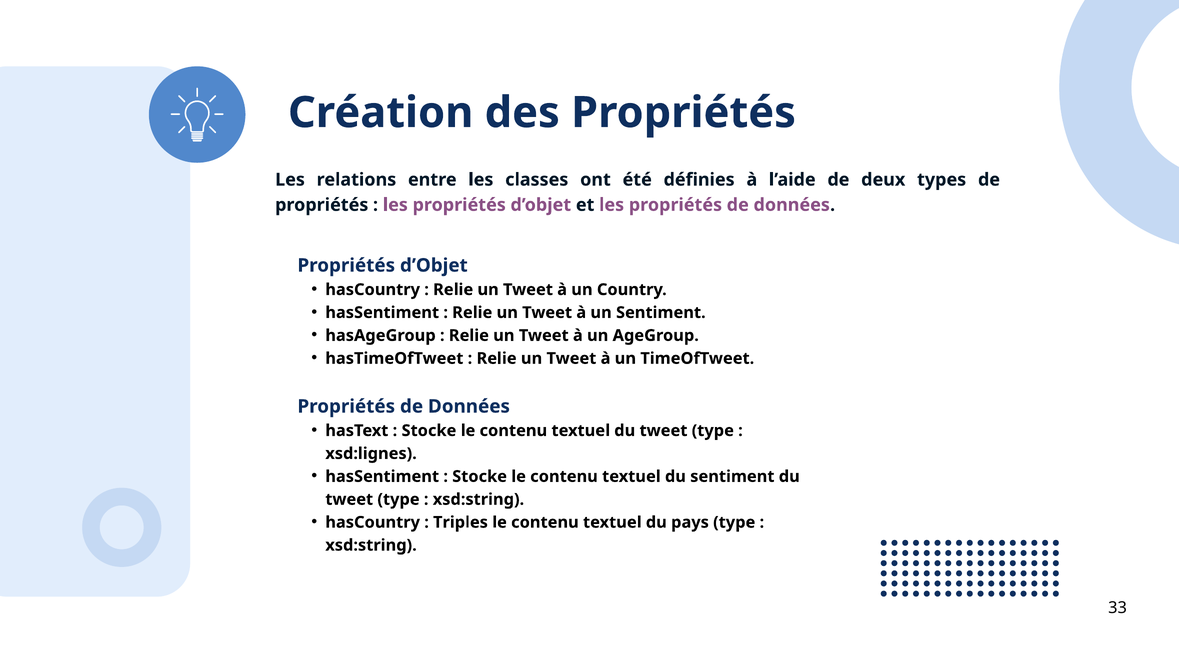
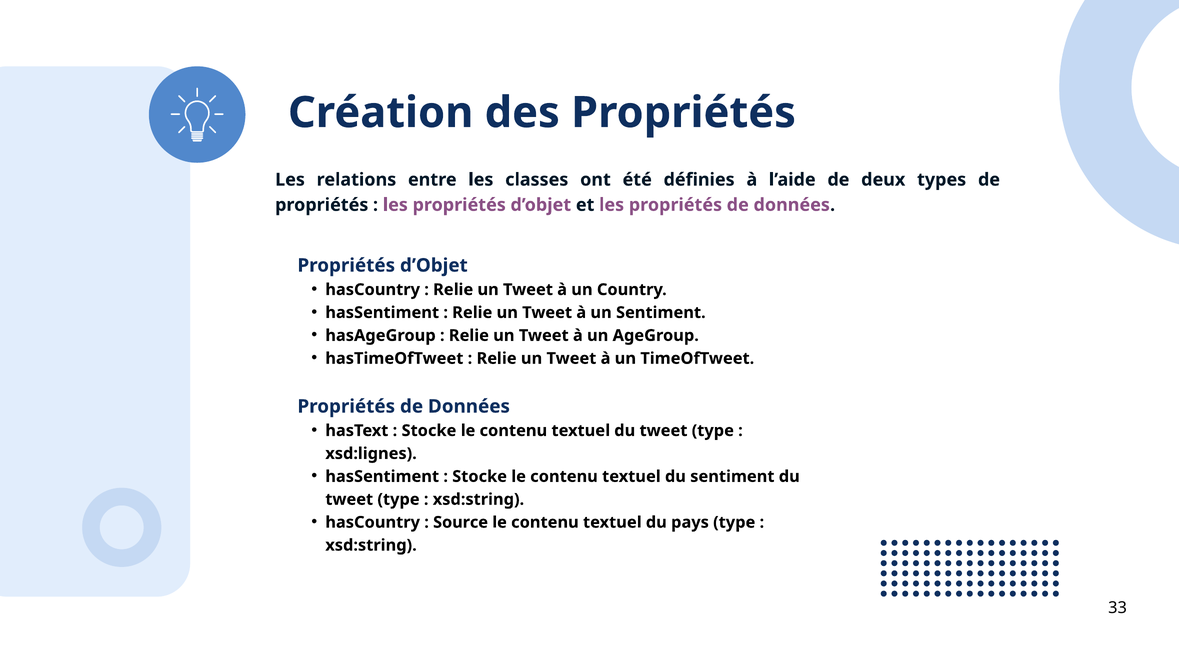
Triples: Triples -> Source
